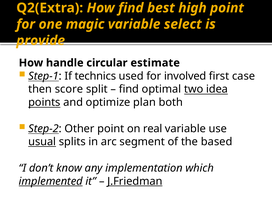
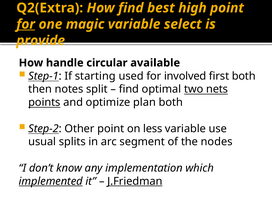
for at (26, 24) underline: none -> present
estimate: estimate -> available
technics: technics -> starting
first case: case -> both
score: score -> notes
idea: idea -> nets
real: real -> less
usual underline: present -> none
based: based -> nodes
